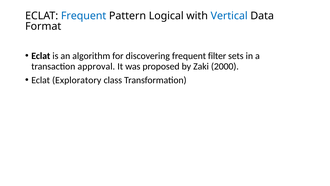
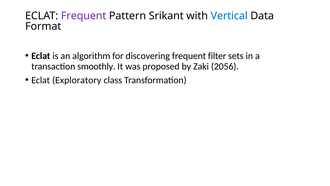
Frequent at (84, 16) colour: blue -> purple
Logical: Logical -> Srikant
approval: approval -> smoothly
2000: 2000 -> 2056
